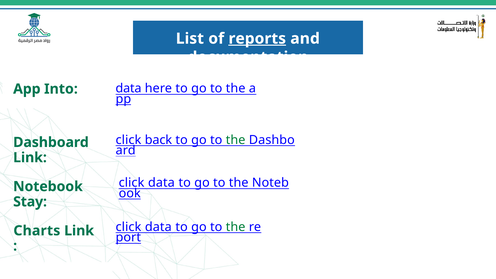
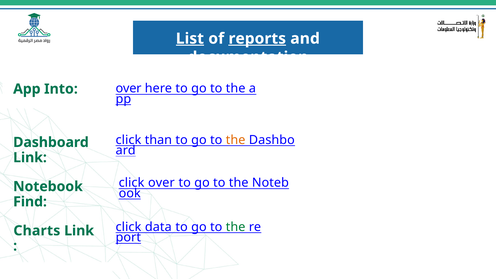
List underline: none -> present
data at (129, 88): data -> over
back: back -> than
the at (236, 140) colour: green -> orange
data at (161, 183): data -> over
Stay: Stay -> Find
